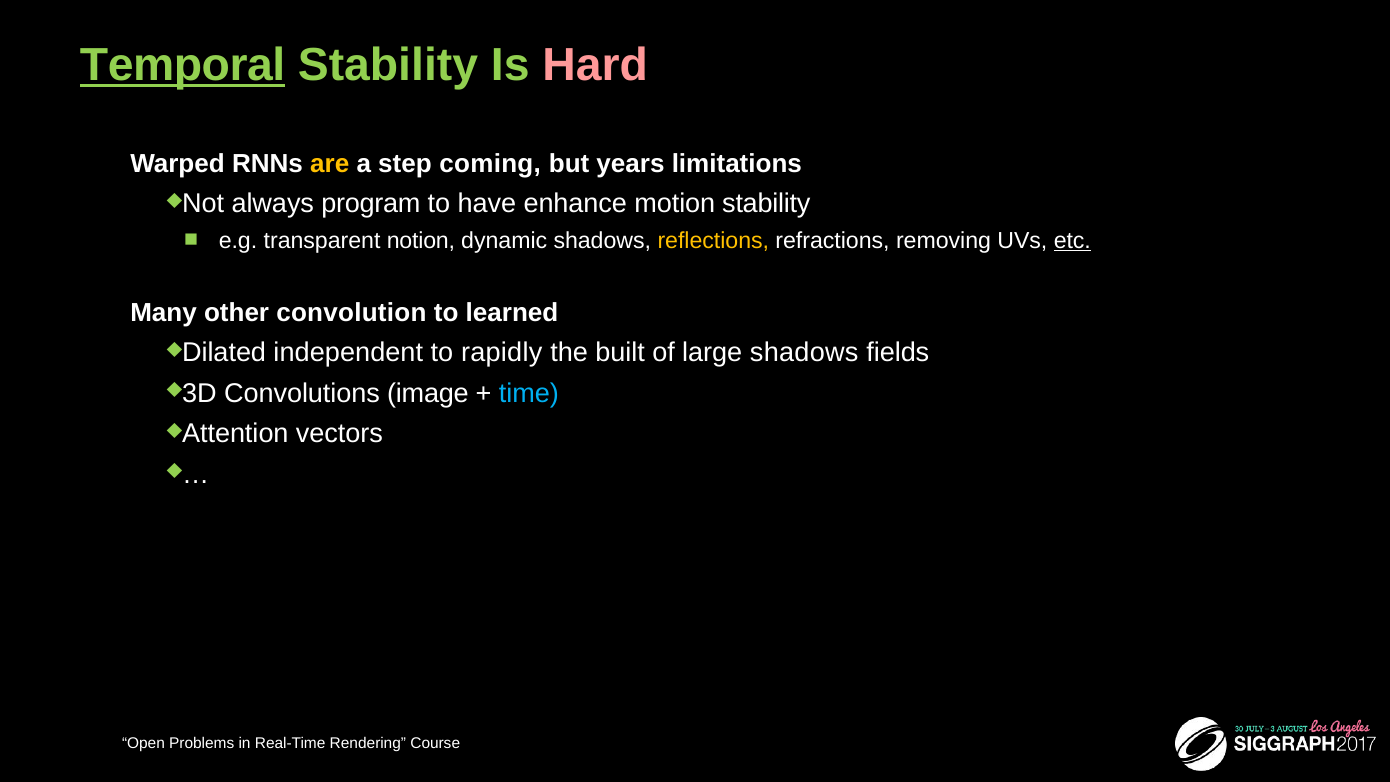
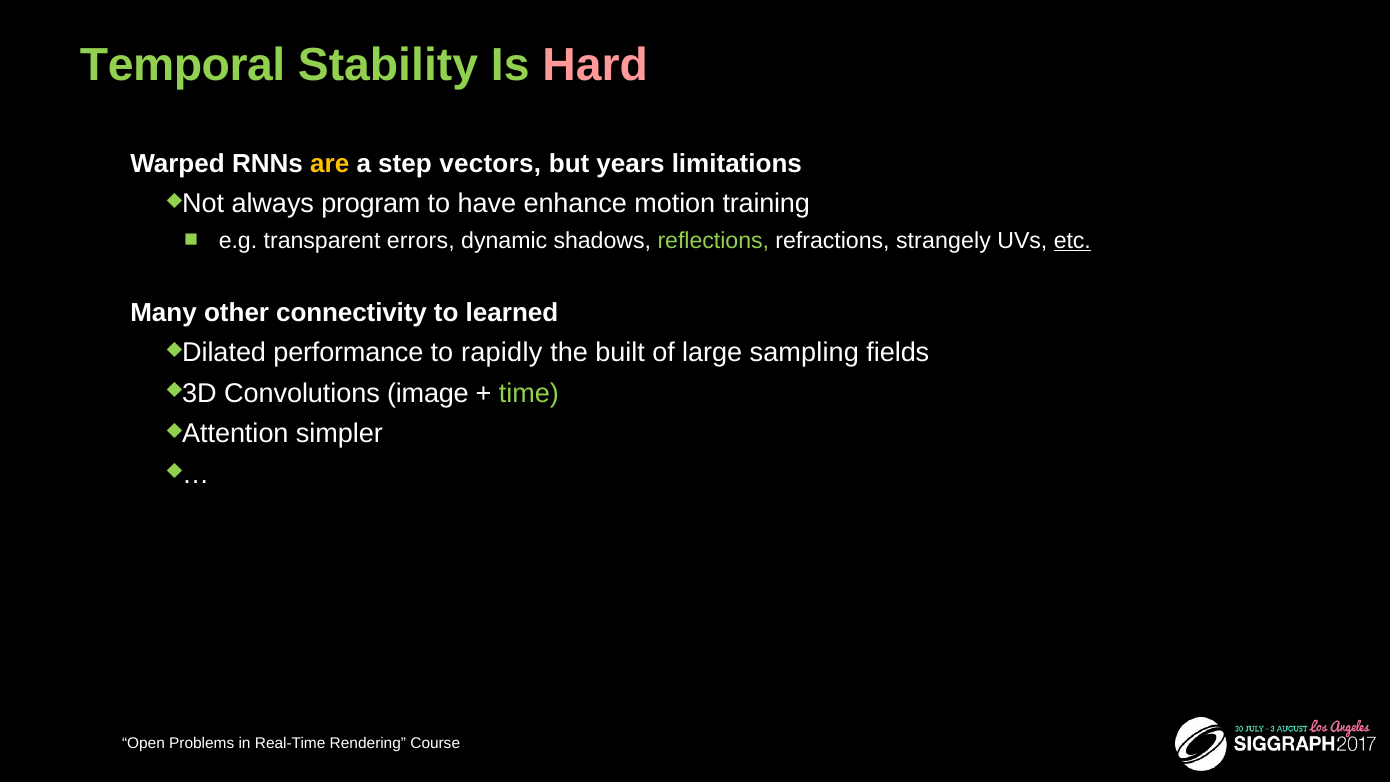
Temporal underline: present -> none
coming: coming -> vectors
motion stability: stability -> training
notion: notion -> errors
reflections colour: yellow -> light green
removing: removing -> strangely
convolution: convolution -> connectivity
independent: independent -> performance
large shadows: shadows -> sampling
time colour: light blue -> light green
vectors: vectors -> simpler
